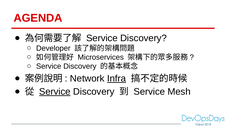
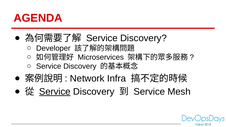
Infra underline: present -> none
